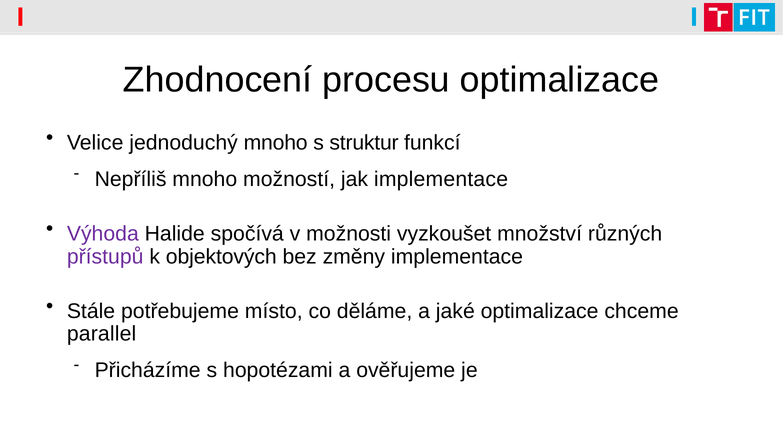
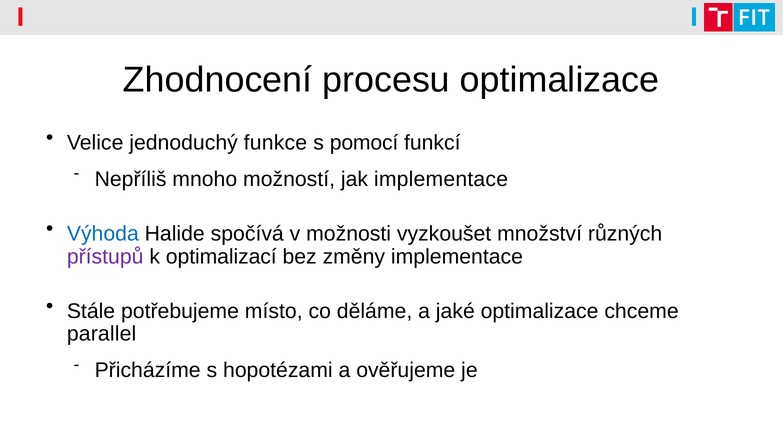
jednoduchý mnoho: mnoho -> funkce
struktur: struktur -> pomocí
Výhoda colour: purple -> blue
objektových: objektových -> optimalizací
